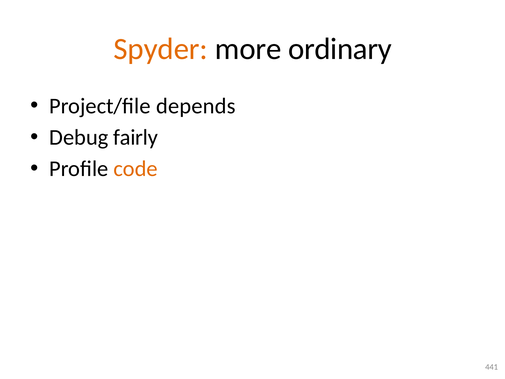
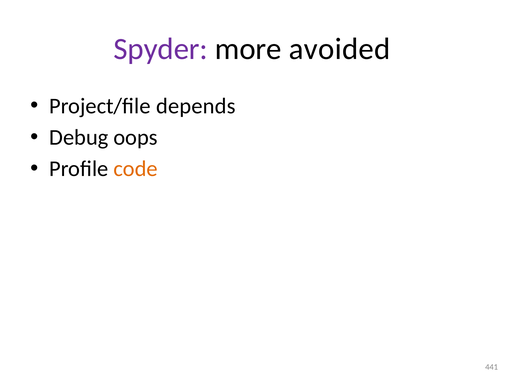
Spyder colour: orange -> purple
ordinary: ordinary -> avoided
fairly: fairly -> oops
